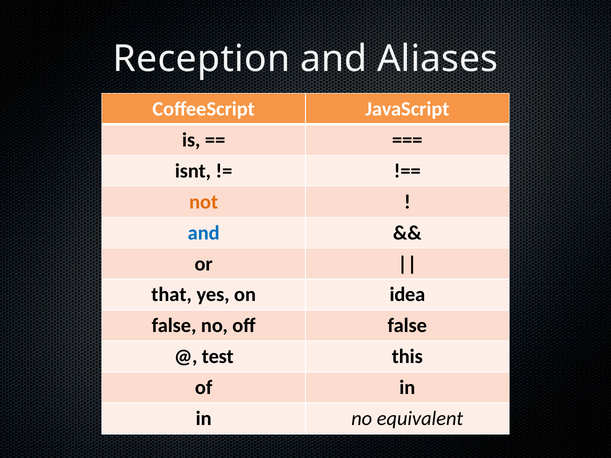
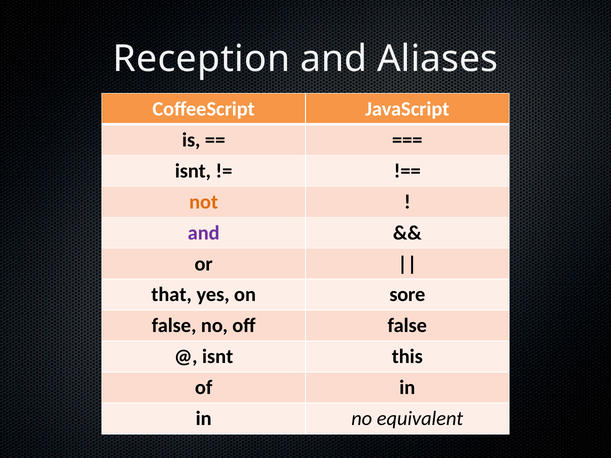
and at (204, 233) colour: blue -> purple
idea: idea -> sore
test at (218, 357): test -> isnt
